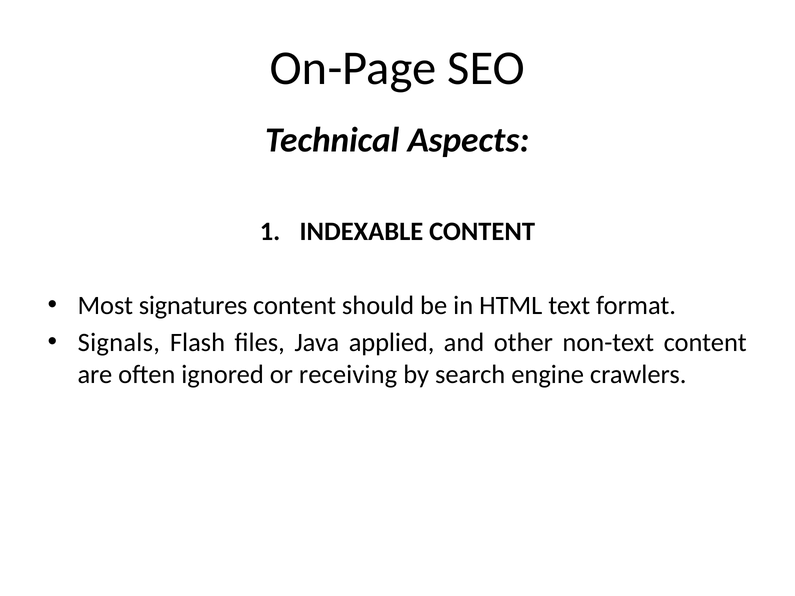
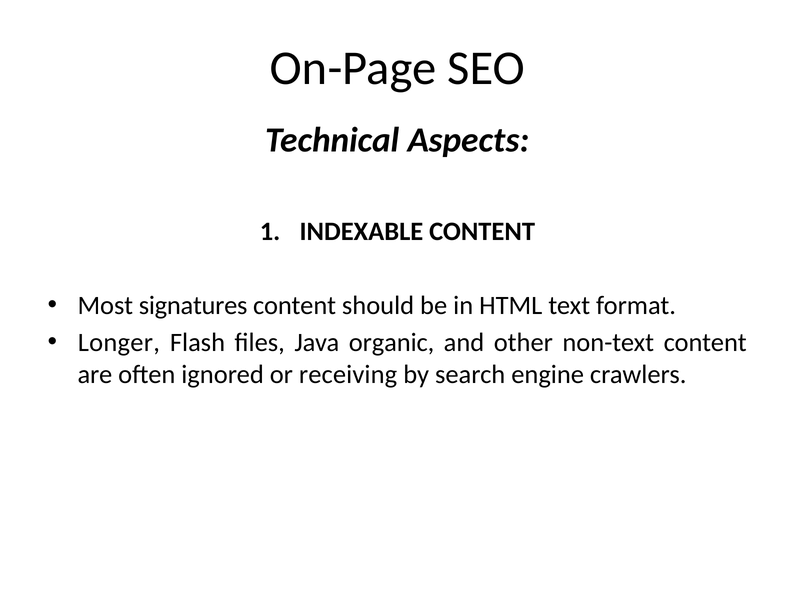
Signals: Signals -> Longer
applied: applied -> organic
